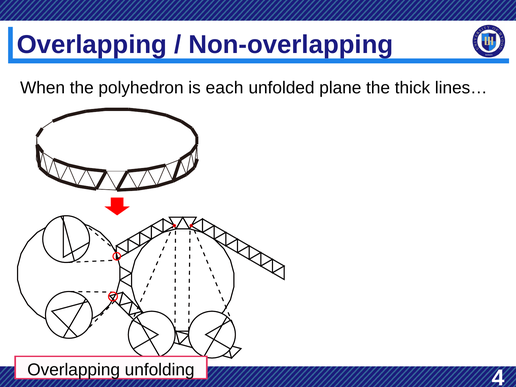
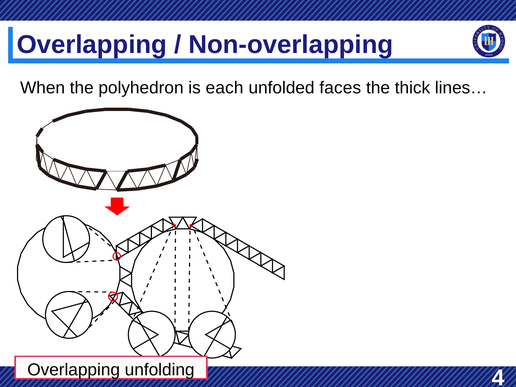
plane: plane -> faces
